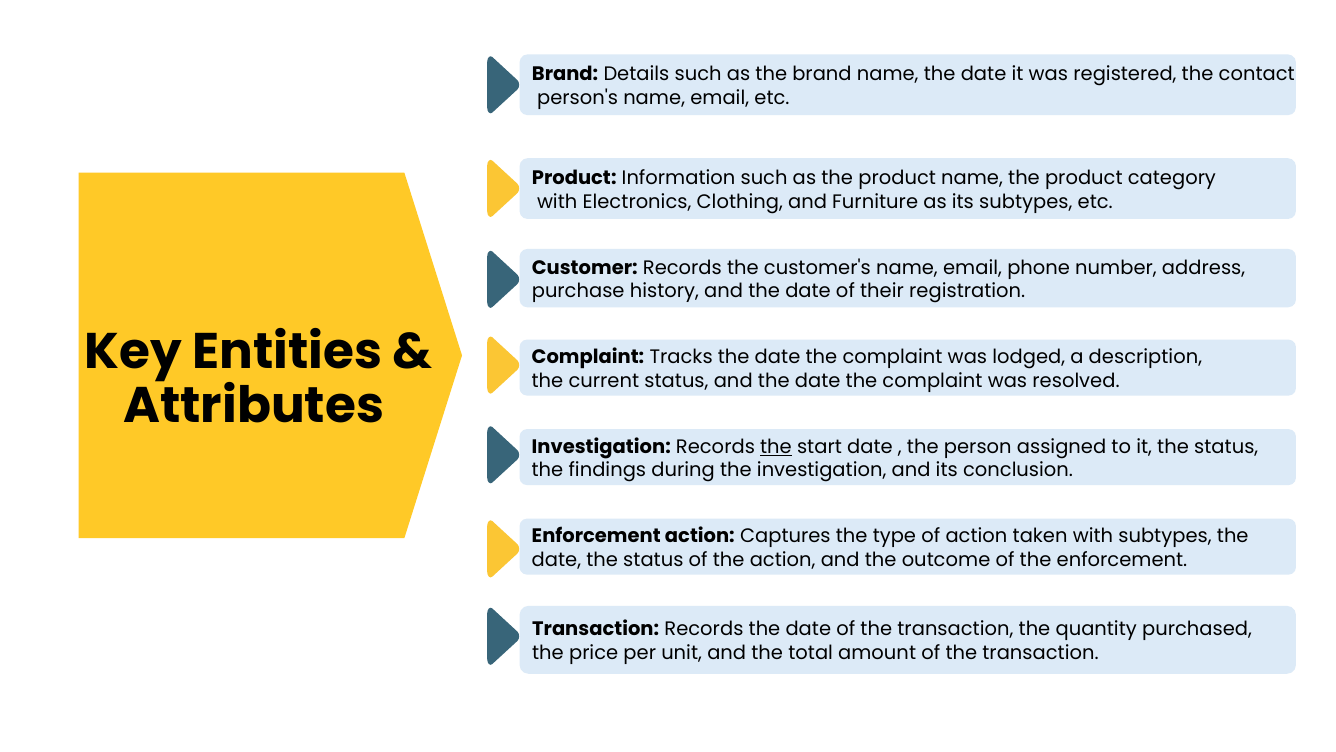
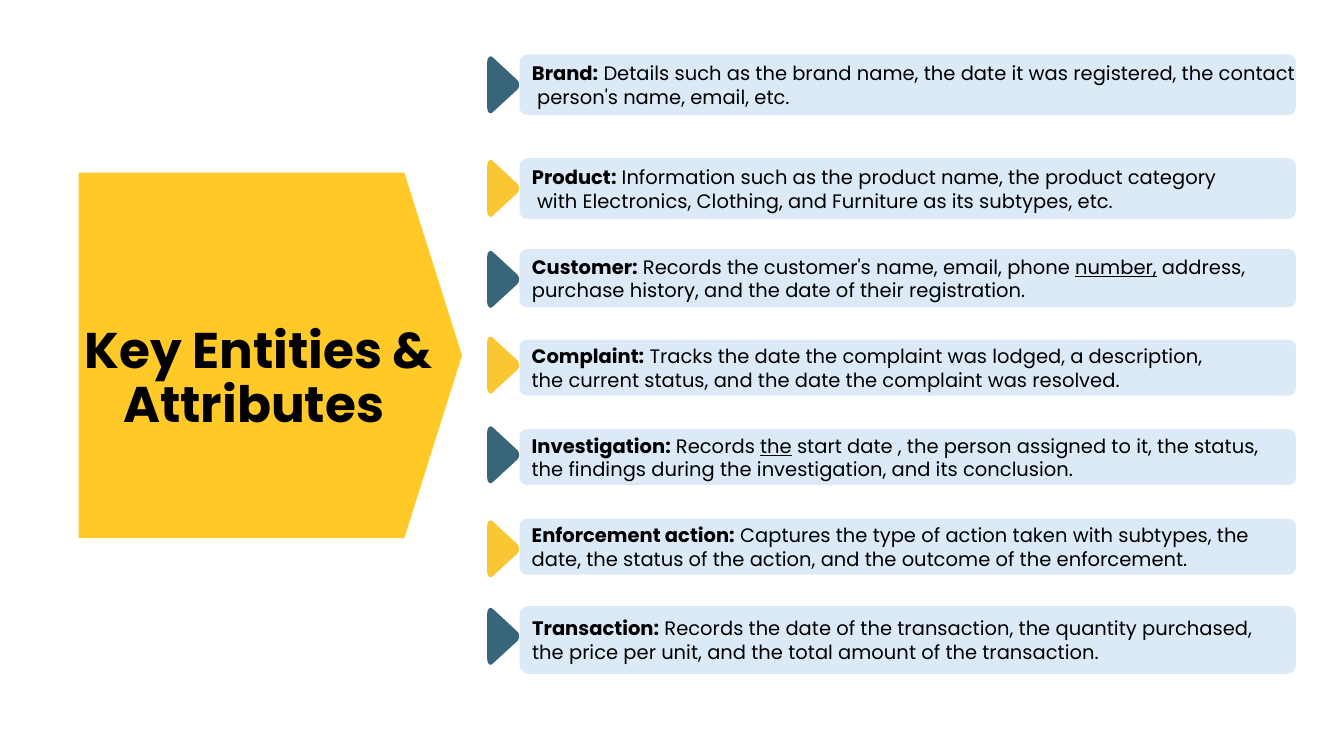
number underline: none -> present
